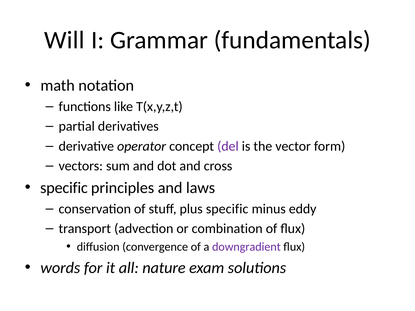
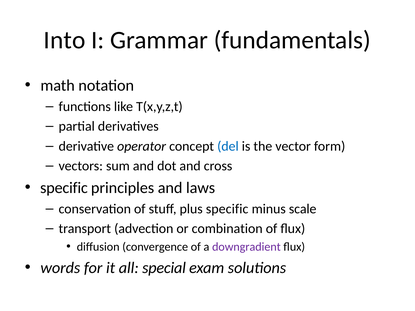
Will: Will -> Into
del colour: purple -> blue
eddy: eddy -> scale
nature: nature -> special
